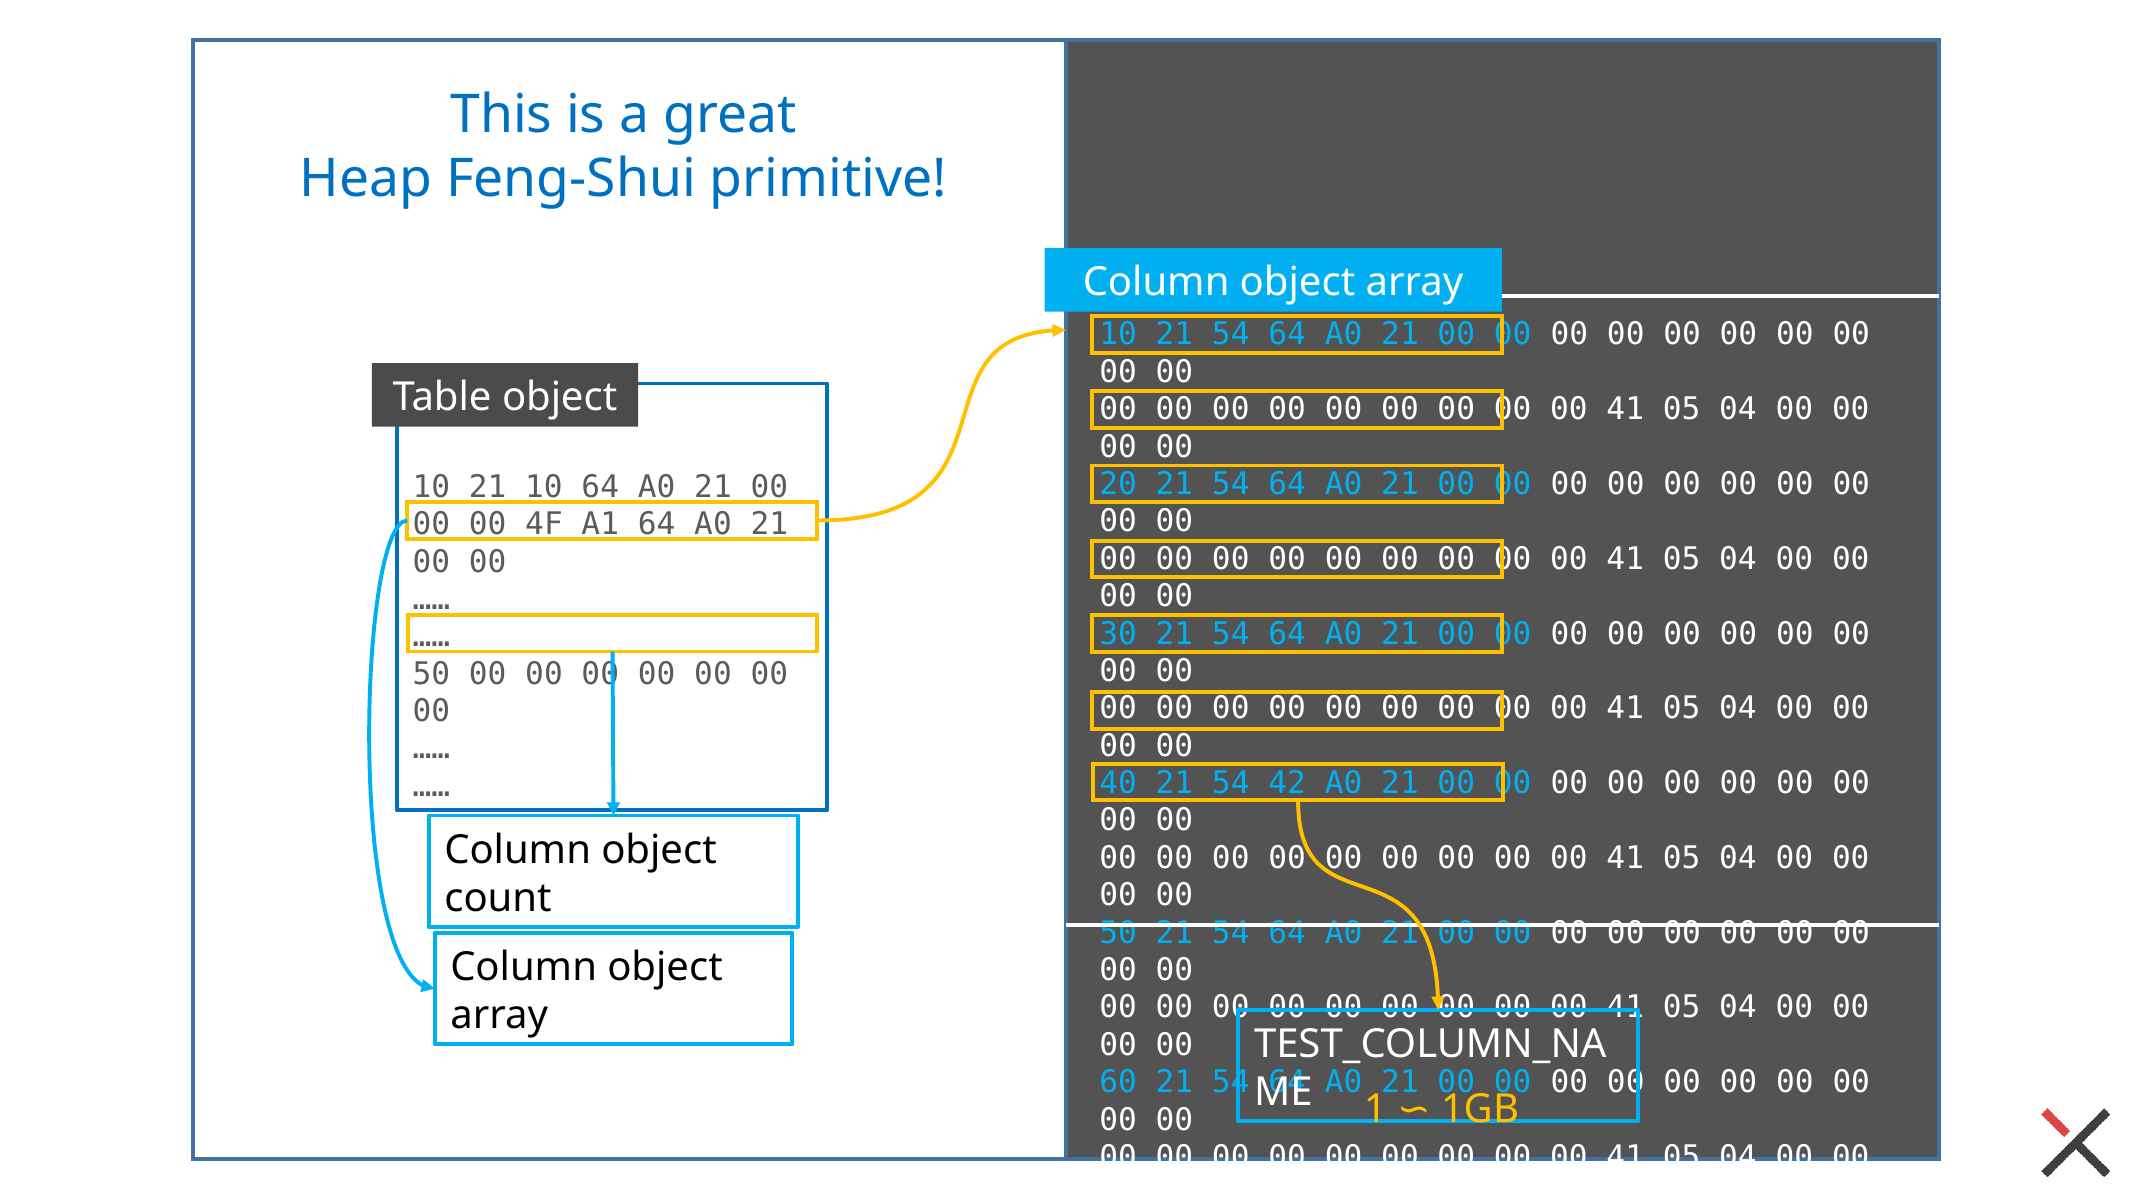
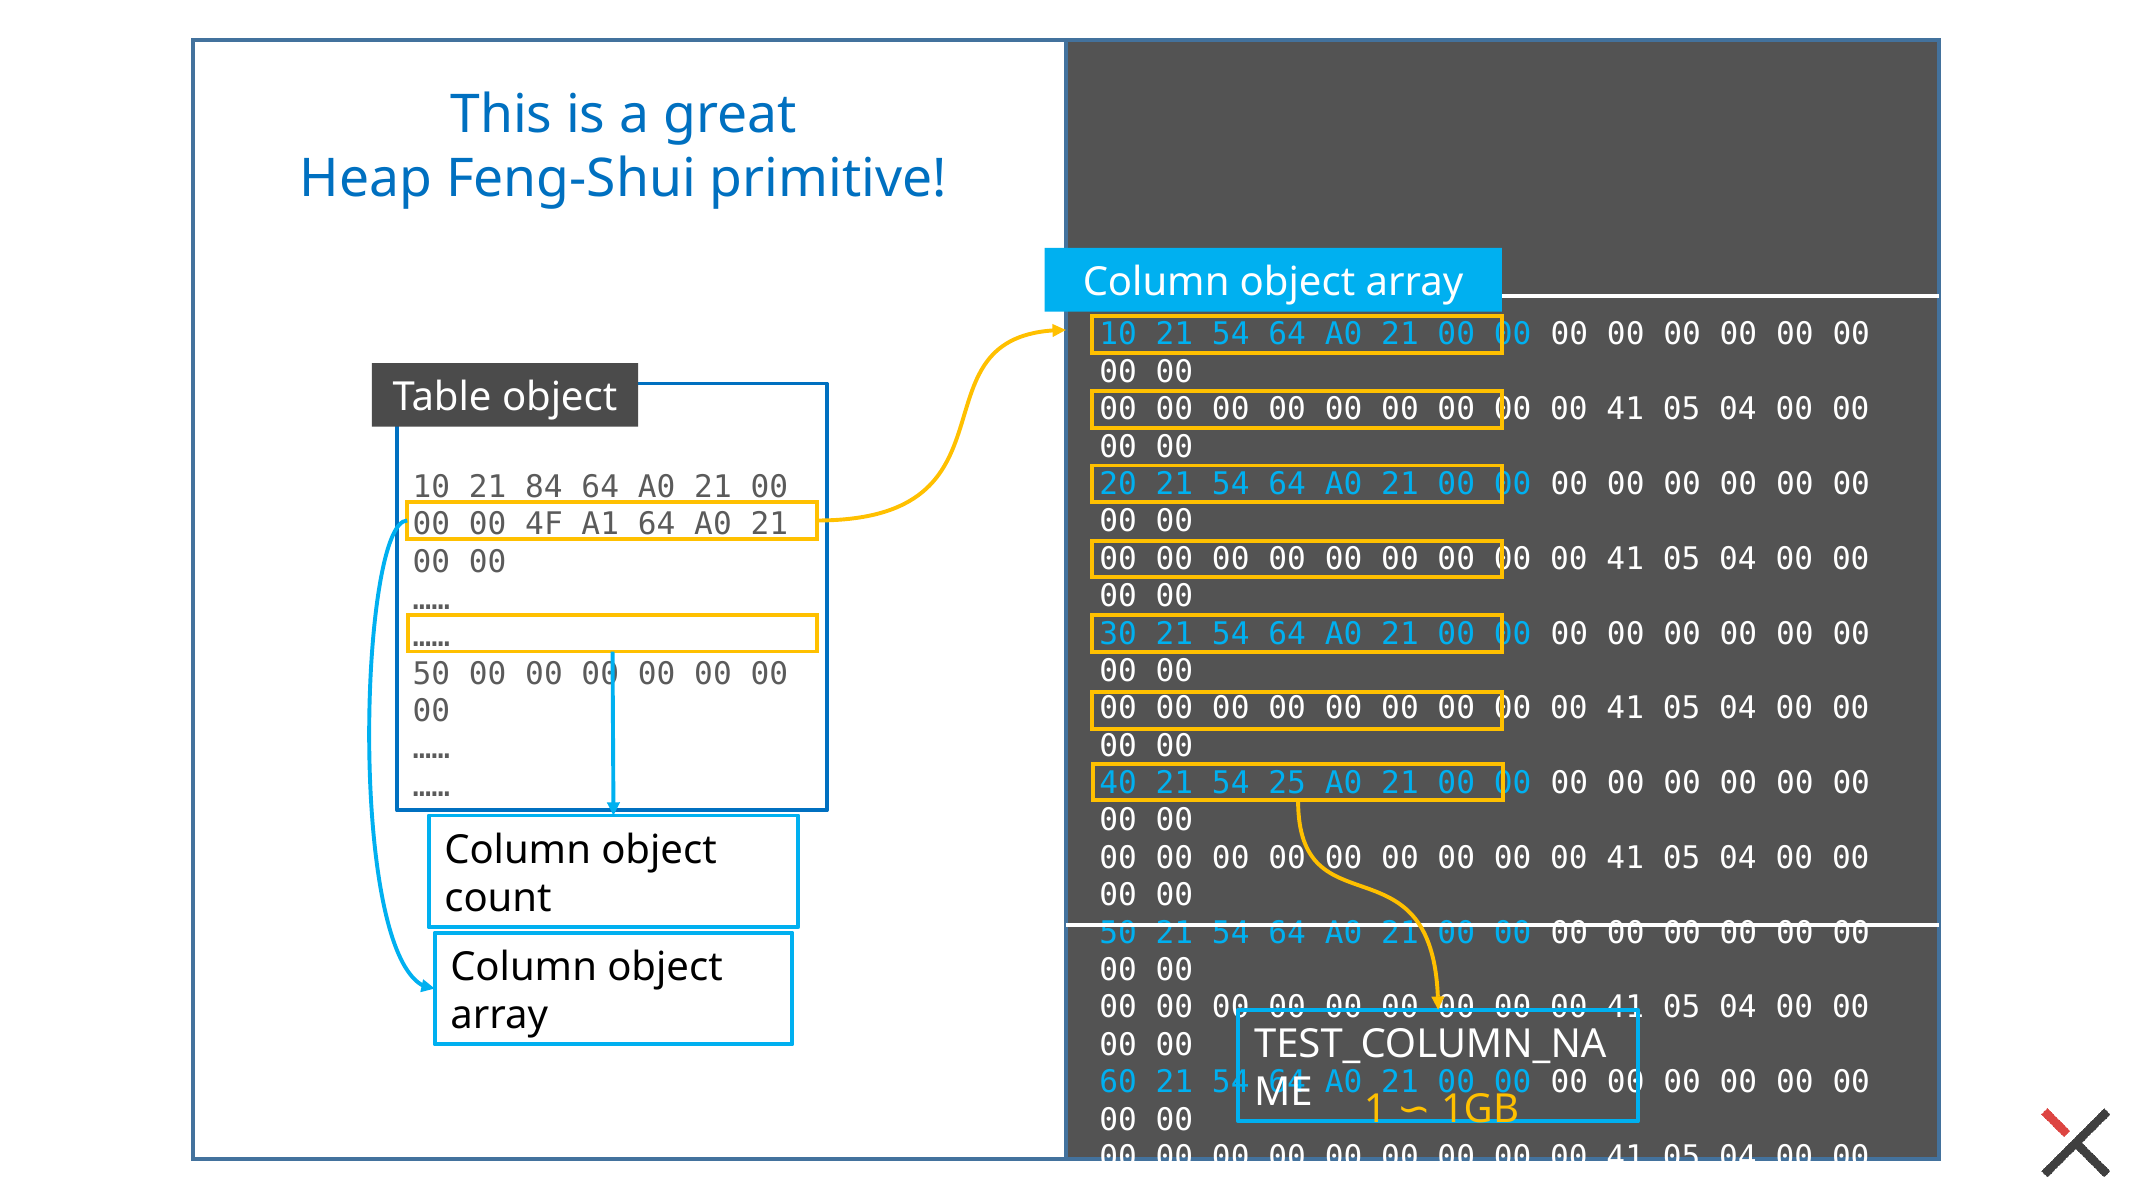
21 10: 10 -> 84
42: 42 -> 25
